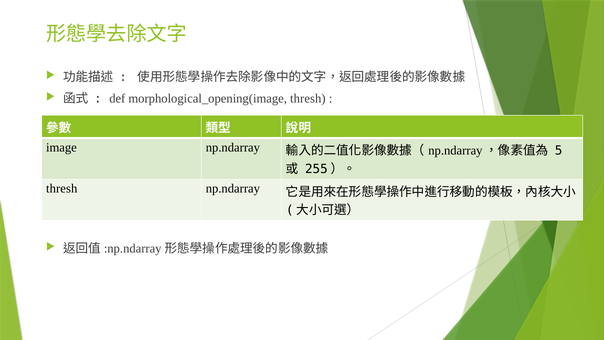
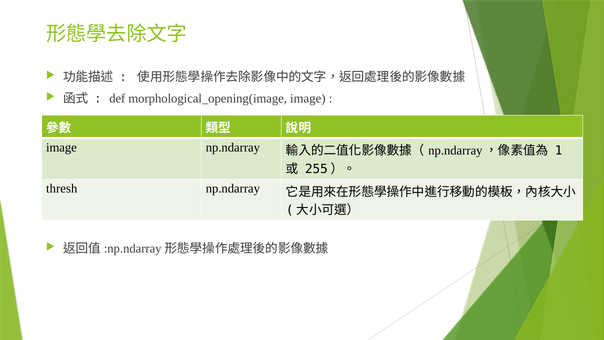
morphological_opening(image thresh: thresh -> image
5: 5 -> 1
